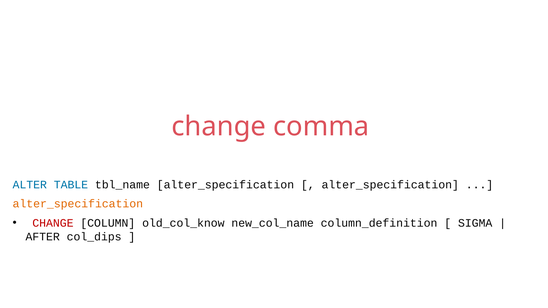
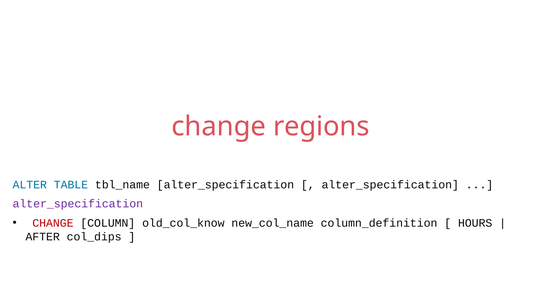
comma: comma -> regions
alter_specification at (78, 204) colour: orange -> purple
SIGMA: SIGMA -> HOURS
